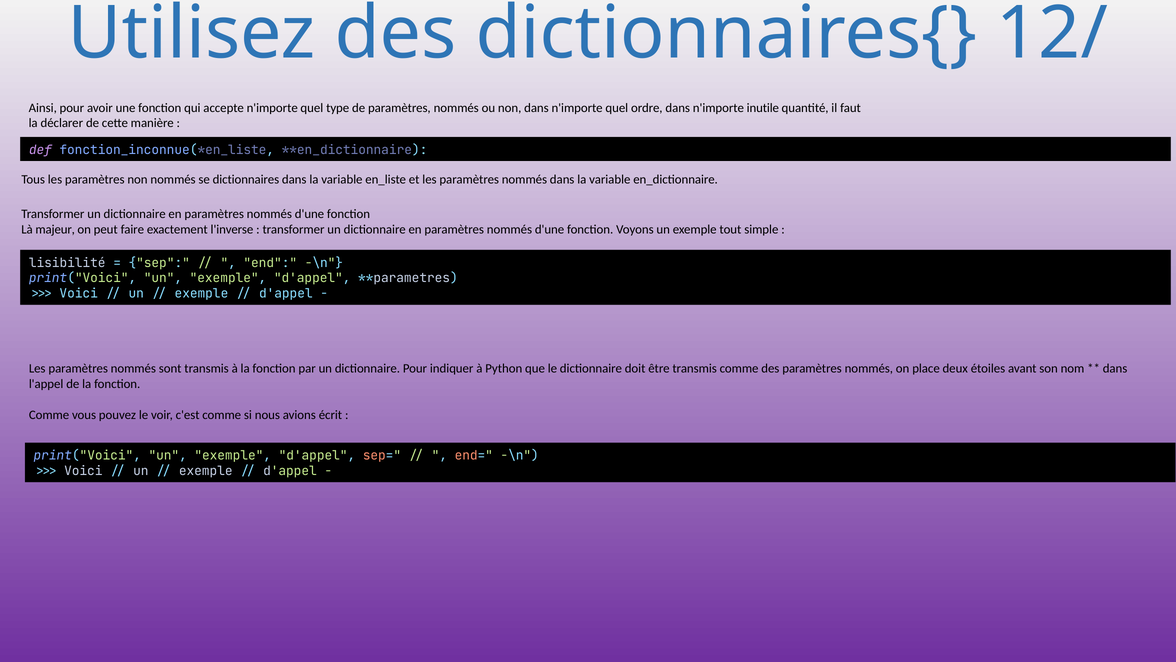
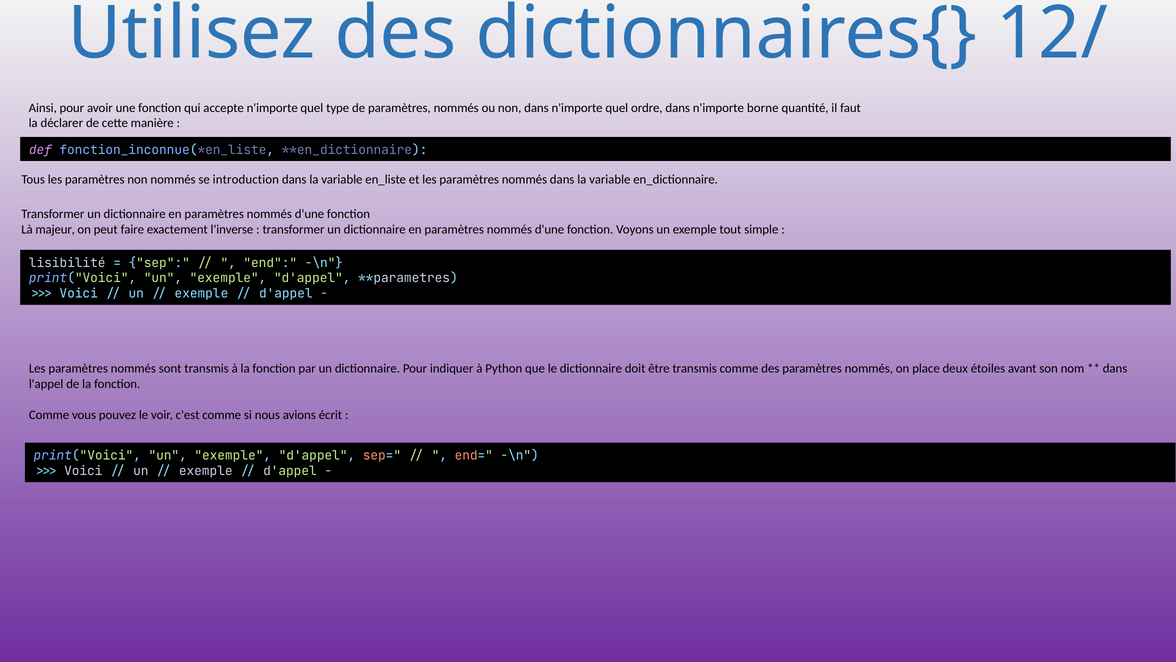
inutile: inutile -> borne
dictionnaires: dictionnaires -> introduction
